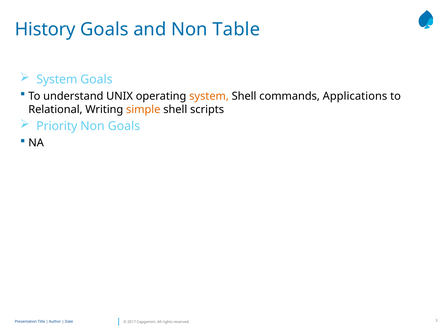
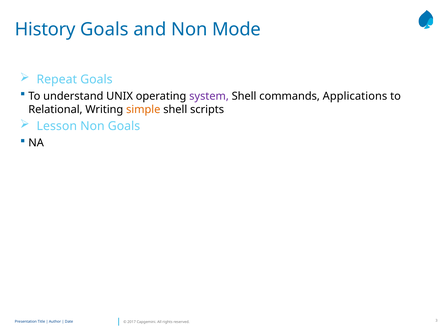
Table: Table -> Mode
System at (57, 79): System -> Repeat
system at (209, 96) colour: orange -> purple
Priority: Priority -> Lesson
